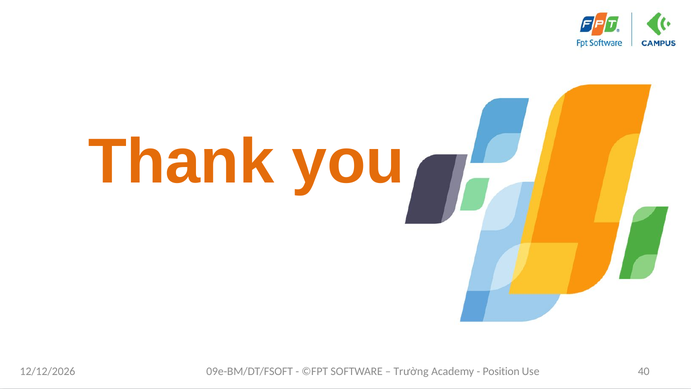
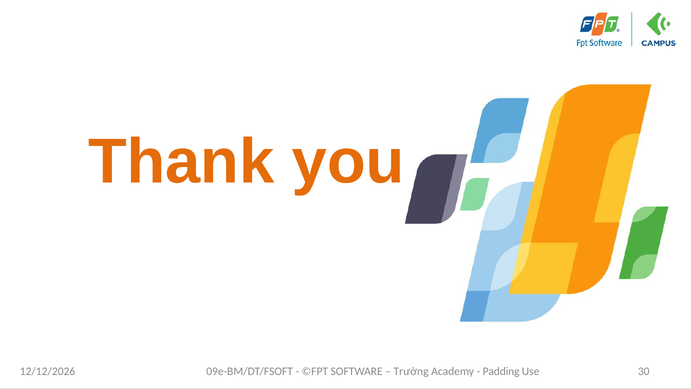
Position: Position -> Padding
40: 40 -> 30
